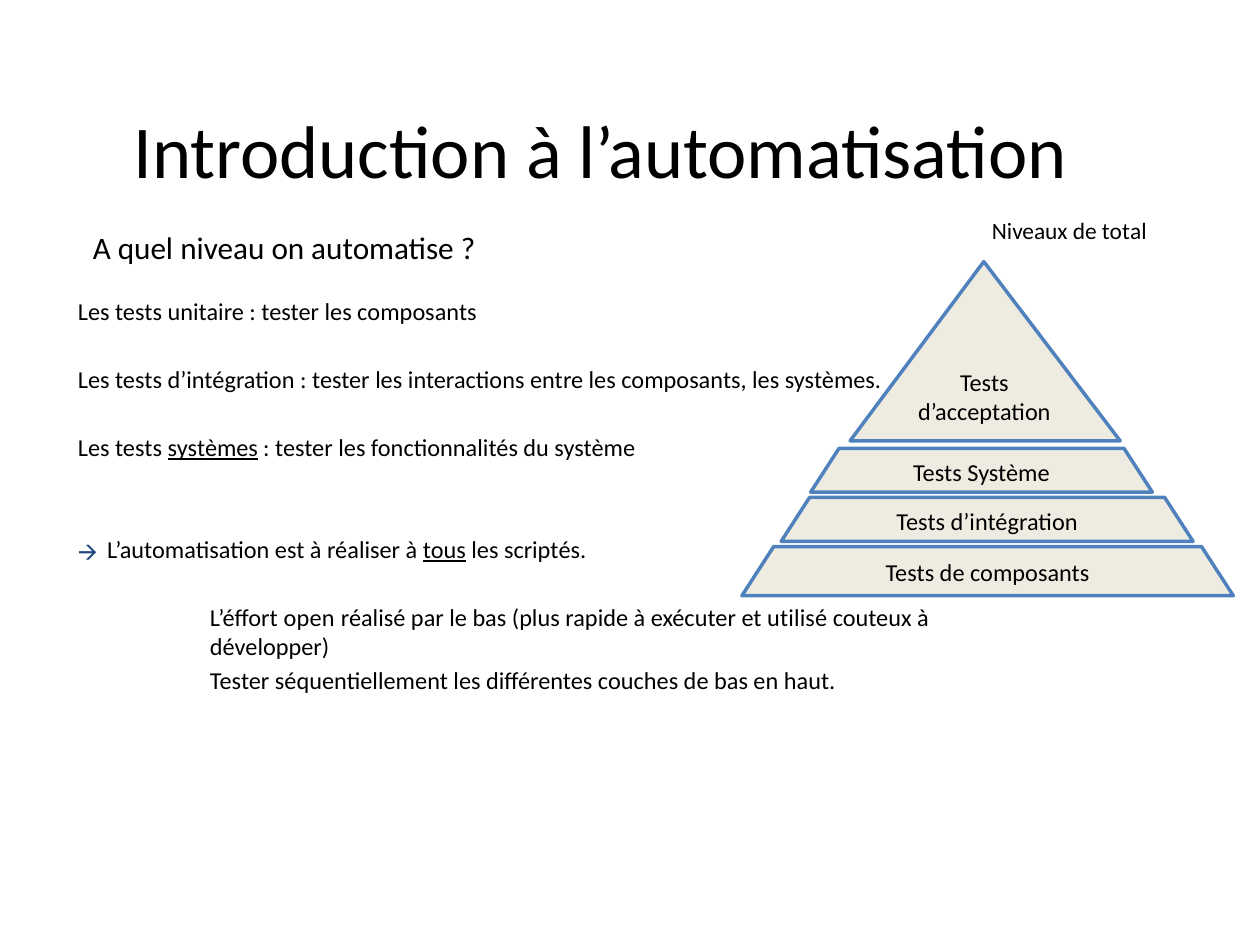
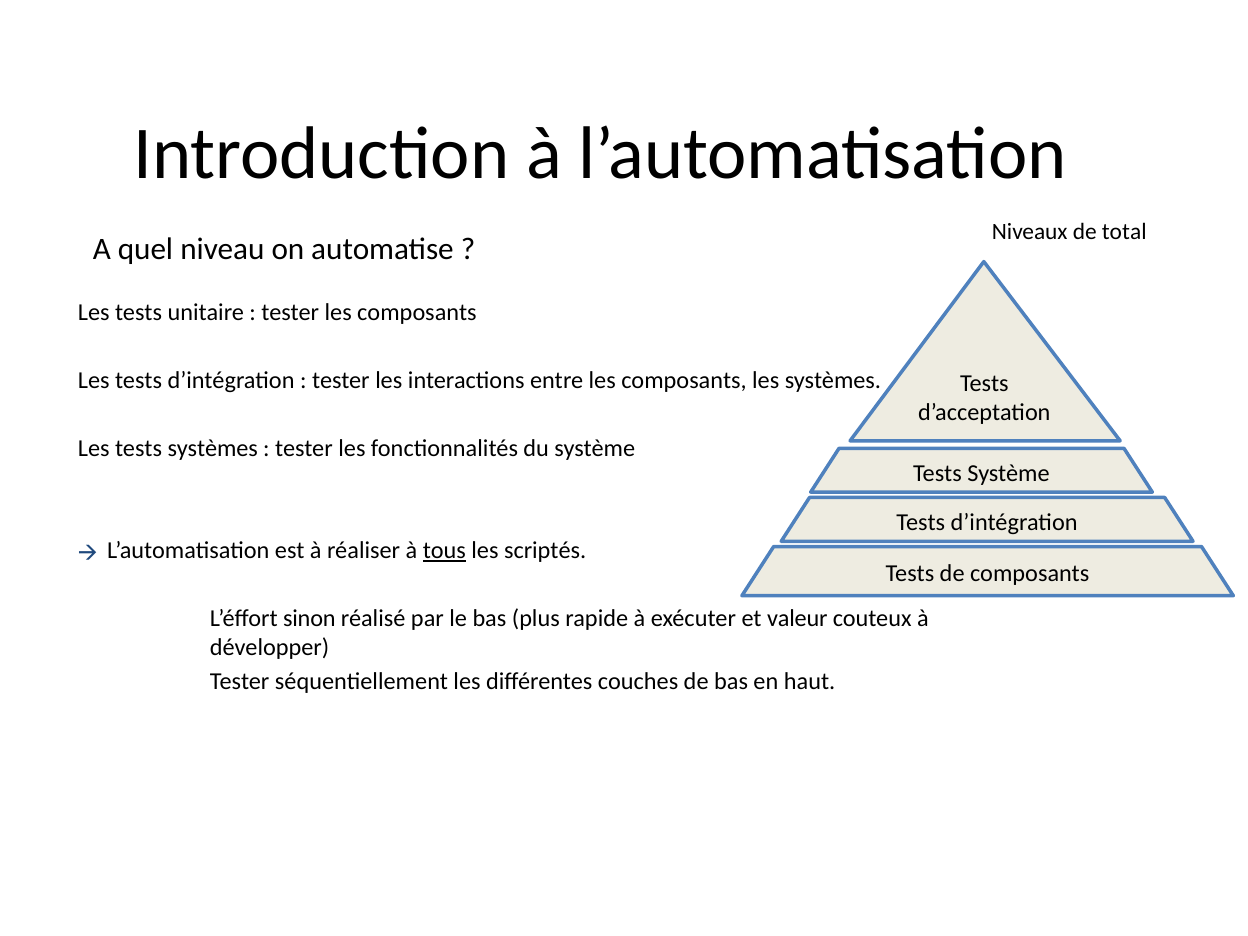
systèmes at (213, 449) underline: present -> none
open: open -> sinon
utilisé: utilisé -> valeur
